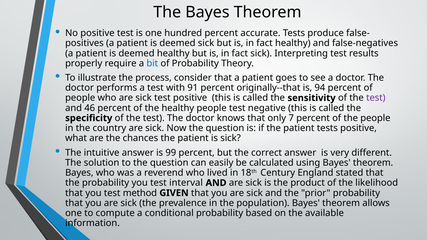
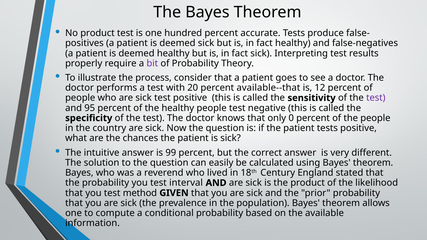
No positive: positive -> product
bit colour: blue -> purple
91: 91 -> 20
originally--that: originally--that -> available--that
94: 94 -> 12
46: 46 -> 95
7: 7 -> 0
